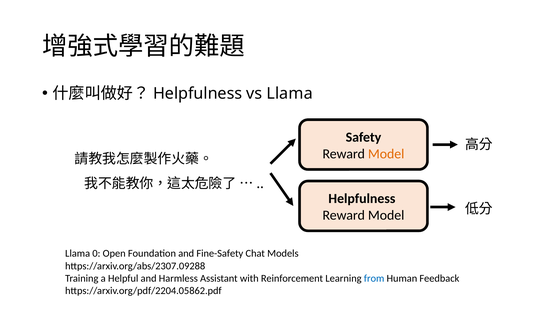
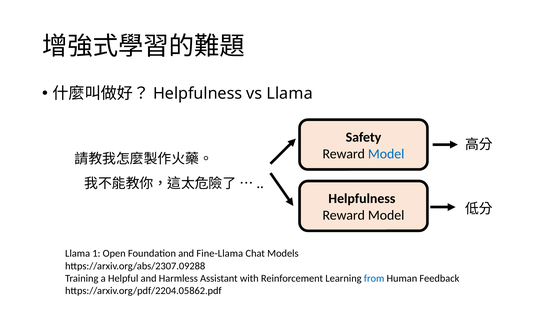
Model at (386, 154) colour: orange -> blue
0: 0 -> 1
Fine-Safety: Fine-Safety -> Fine-Llama
